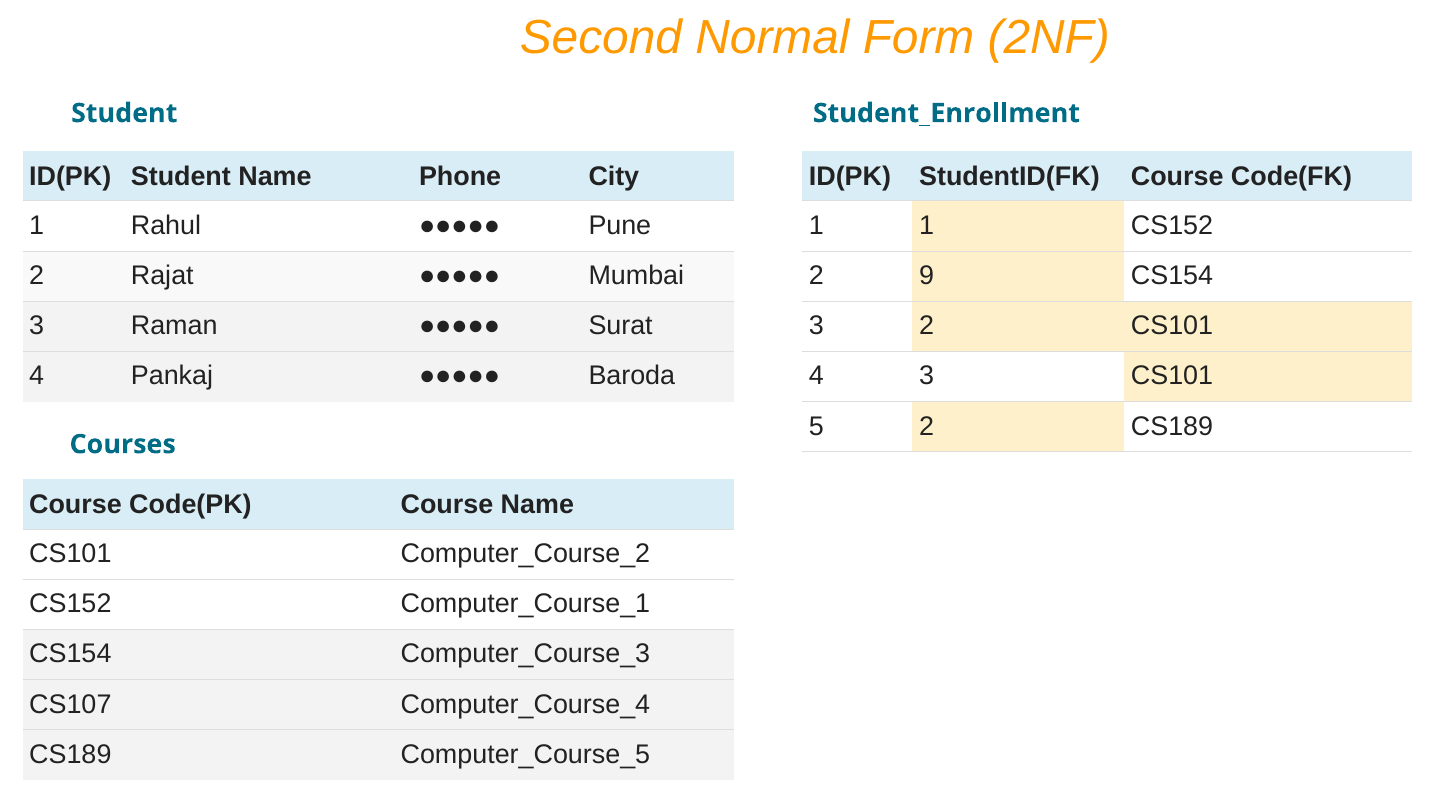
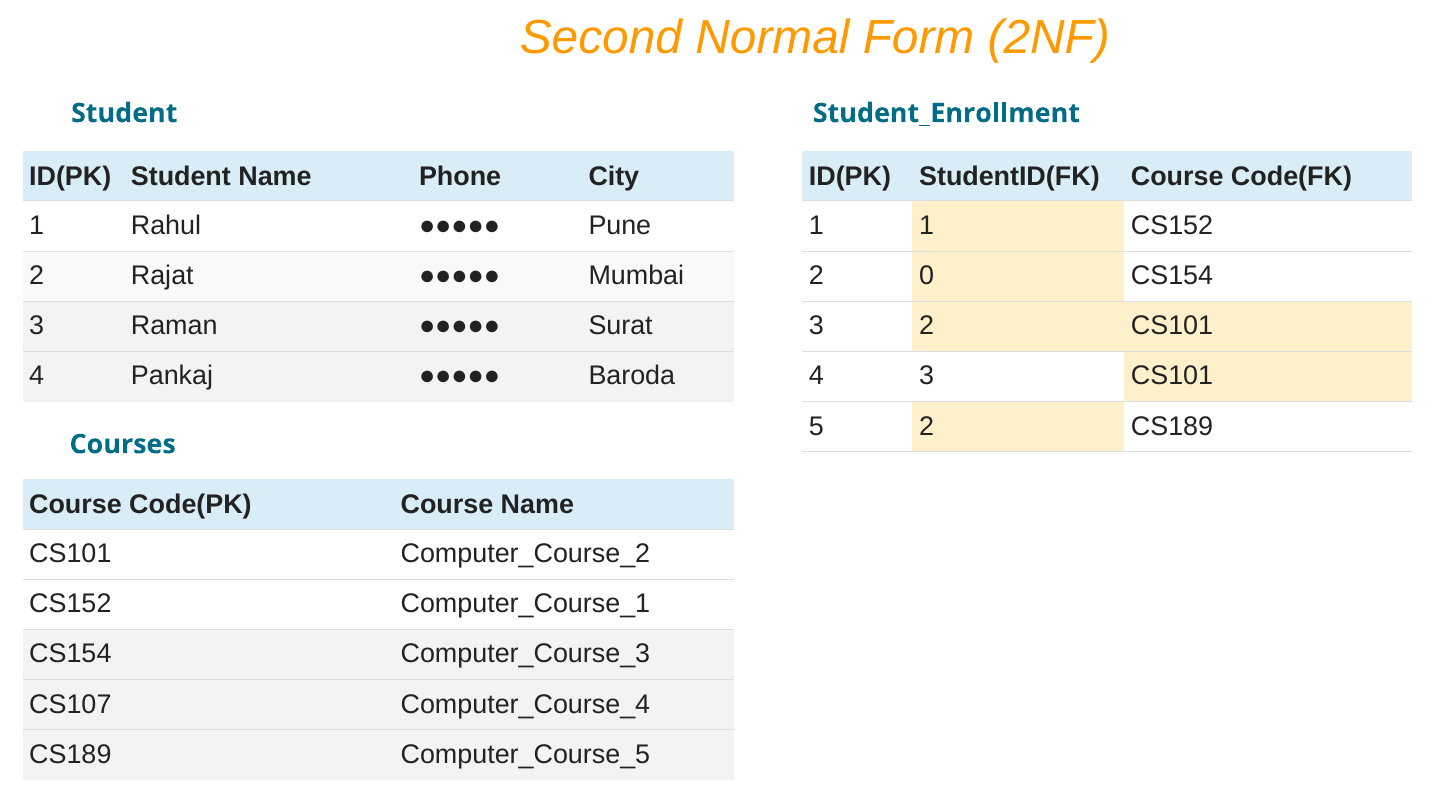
9: 9 -> 0
